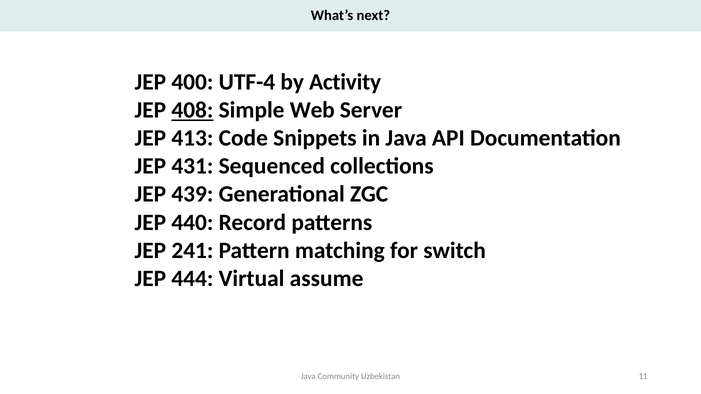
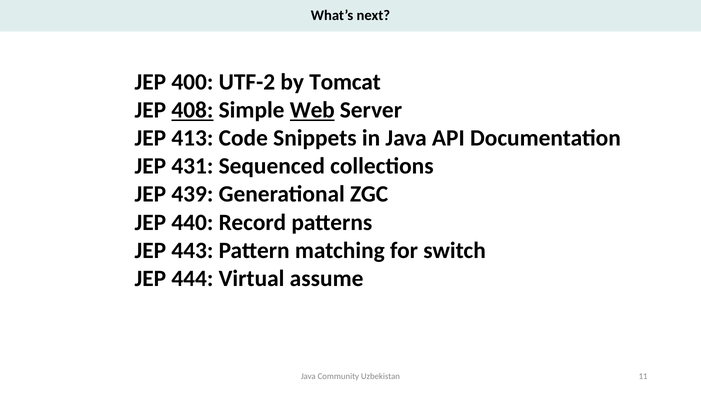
UTF-4: UTF-4 -> UTF-2
Activity: Activity -> Tomcat
Web underline: none -> present
241: 241 -> 443
